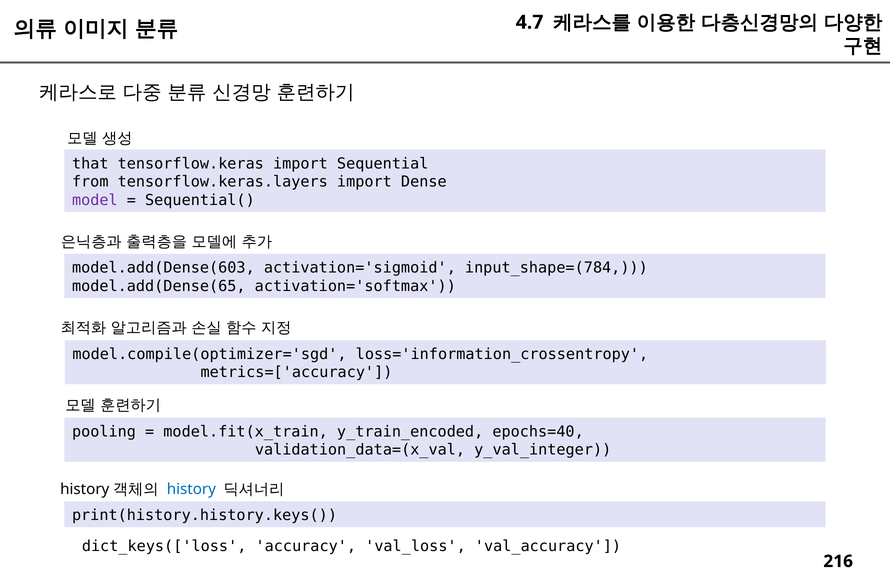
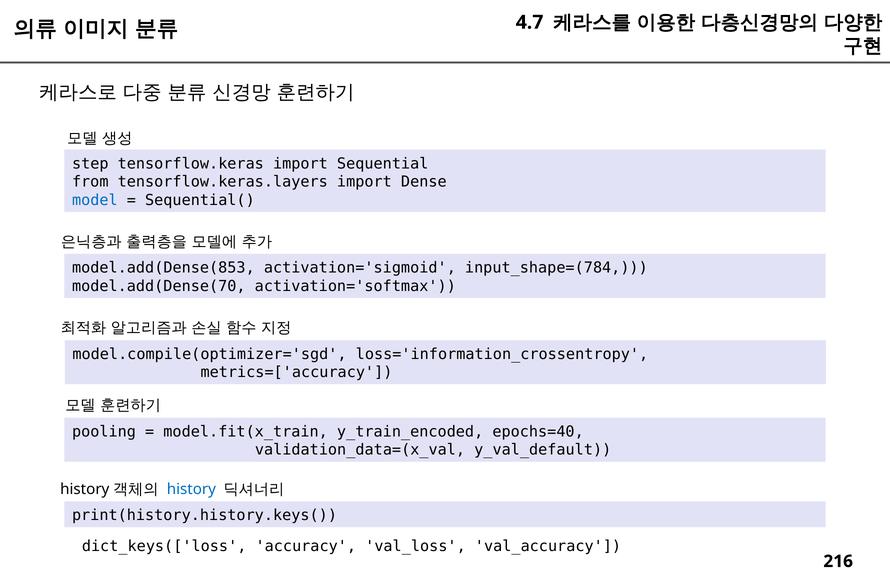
that: that -> step
model colour: purple -> blue
model.add(Dense(603: model.add(Dense(603 -> model.add(Dense(853
model.add(Dense(65: model.add(Dense(65 -> model.add(Dense(70
y_val_integer: y_val_integer -> y_val_default
